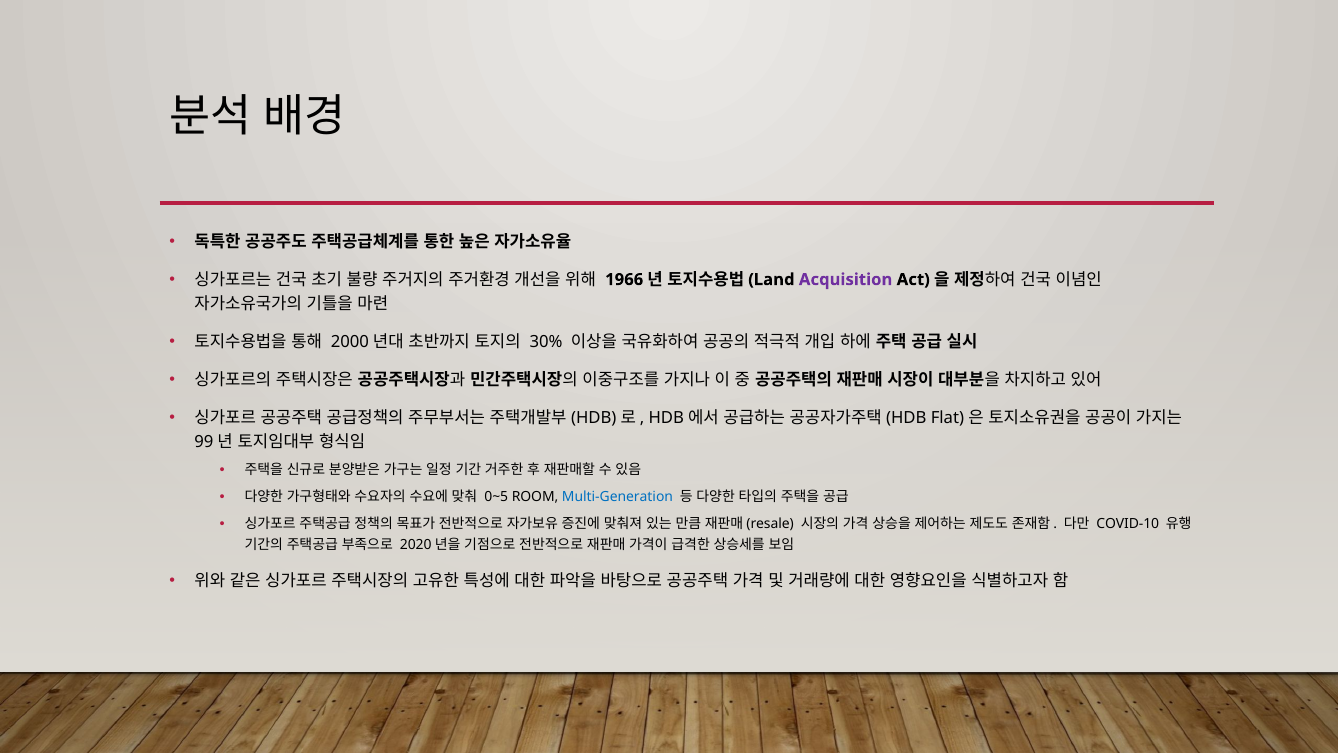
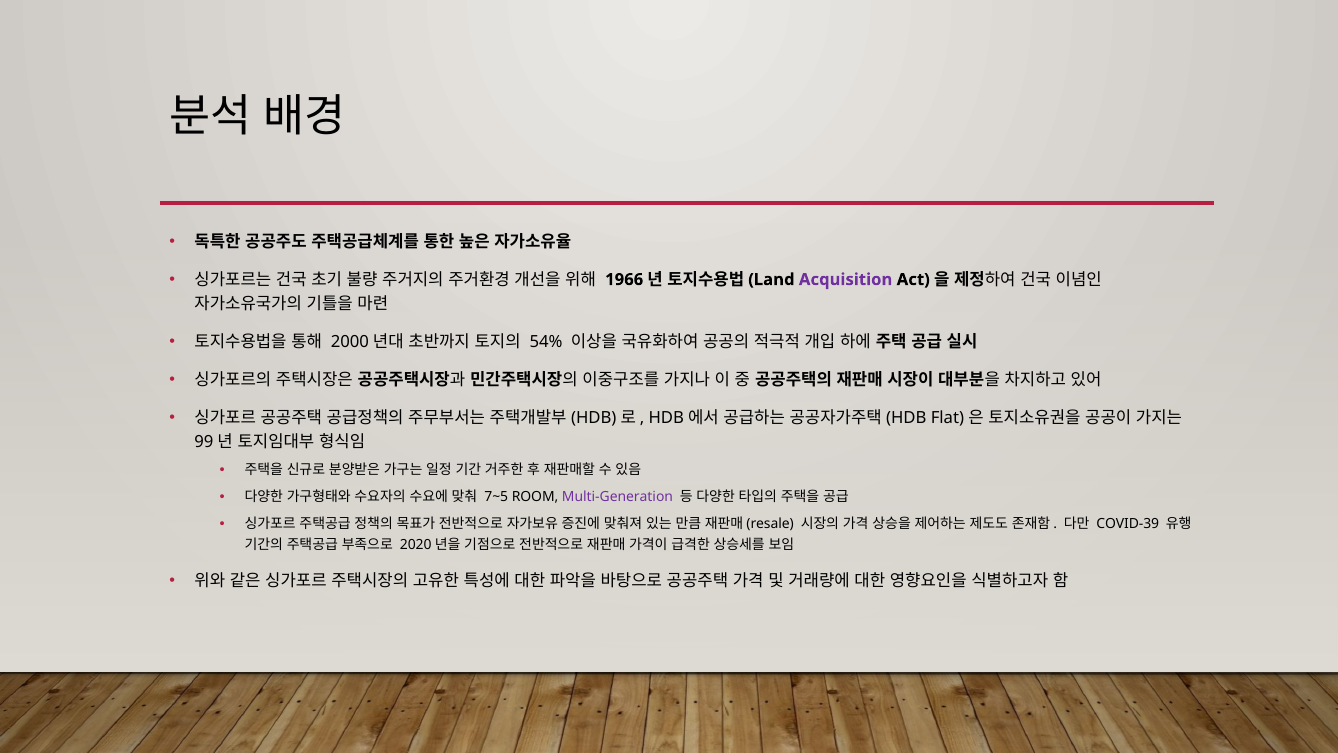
30%: 30% -> 54%
0~5: 0~5 -> 7~5
Multi-Generation colour: blue -> purple
COVID-10: COVID-10 -> COVID-39
